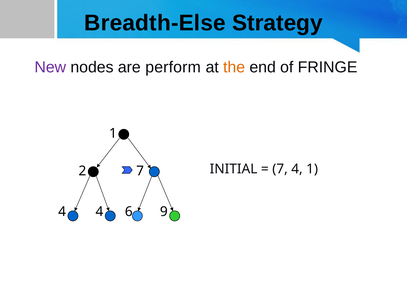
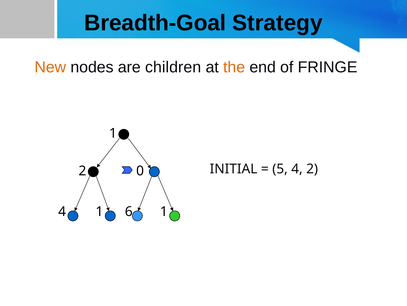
Breadth-Else: Breadth-Else -> Breadth-Goal
New colour: purple -> orange
perform: perform -> children
7 at (280, 169): 7 -> 5
1 at (312, 169): 1 -> 2
2 7: 7 -> 0
4 4: 4 -> 1
6 9: 9 -> 1
